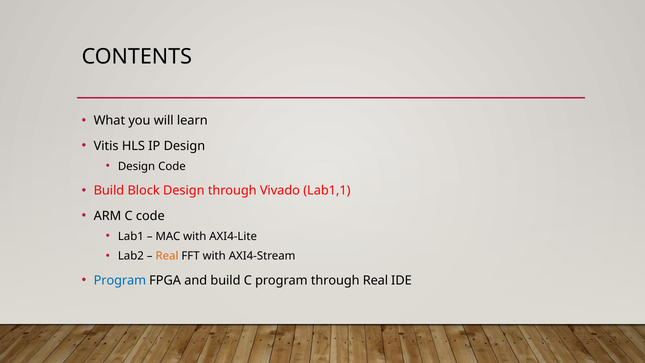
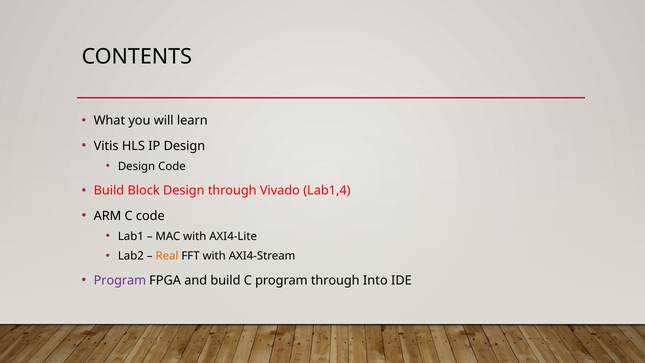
Lab1,1: Lab1,1 -> Lab1,4
Program at (120, 280) colour: blue -> purple
through Real: Real -> Into
